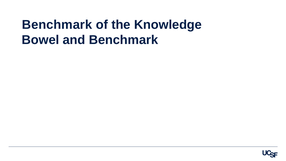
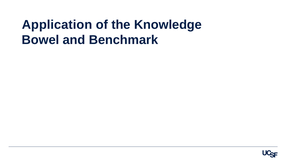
Benchmark at (57, 25): Benchmark -> Application
